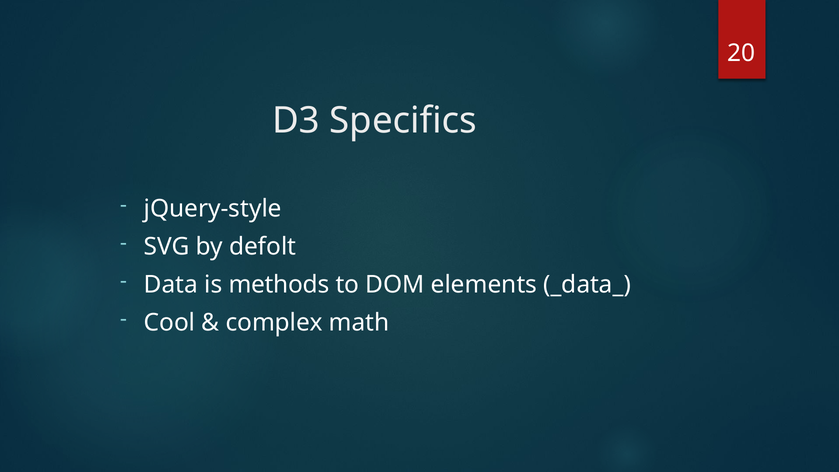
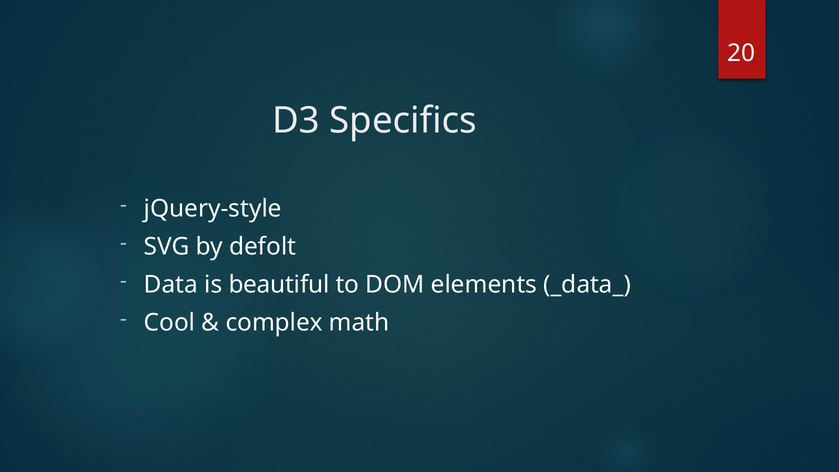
methods: methods -> beautiful
